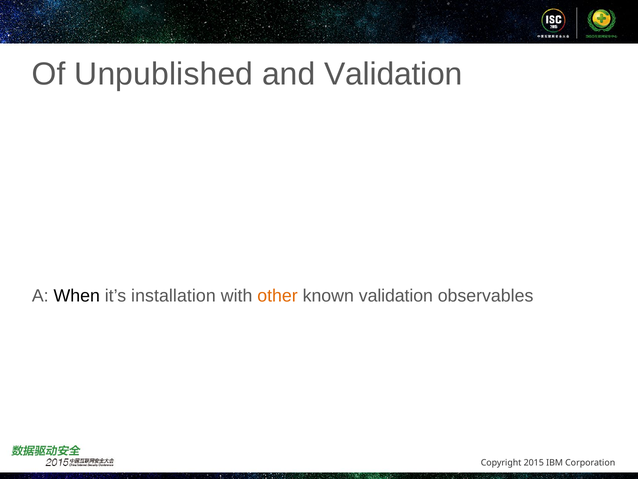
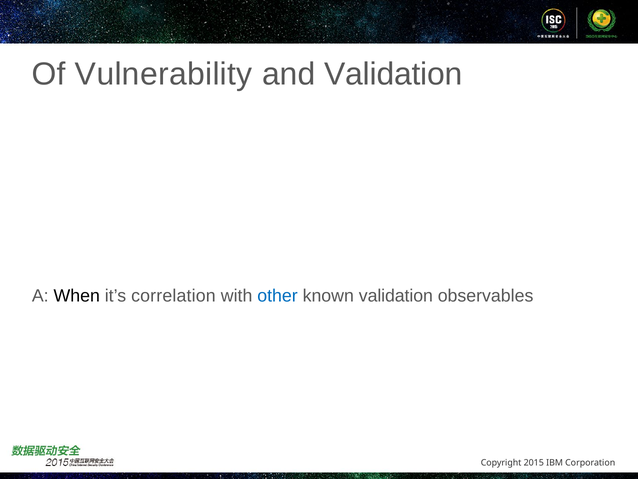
Unpublished: Unpublished -> Vulnerability
installation: installation -> correlation
other colour: orange -> blue
